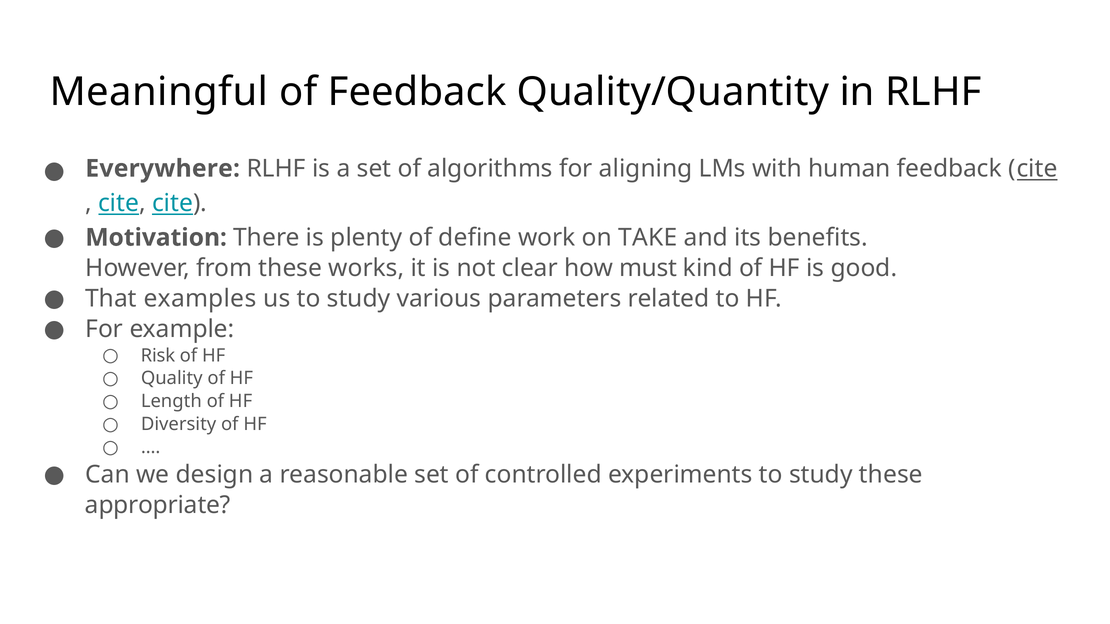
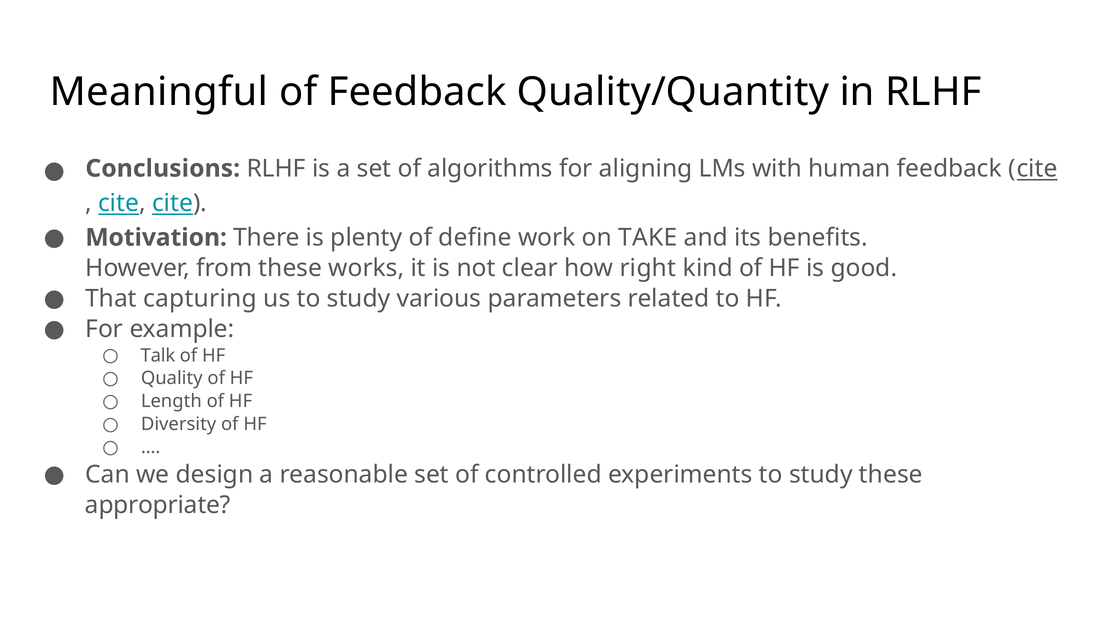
Everywhere: Everywhere -> Conclusions
must: must -> right
examples: examples -> capturing
Risk: Risk -> Talk
